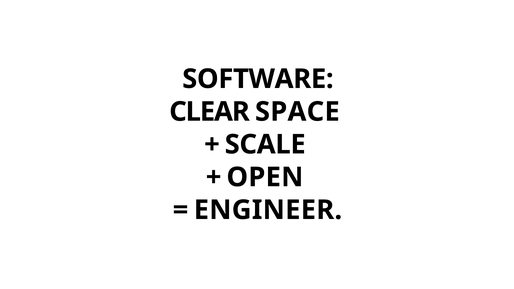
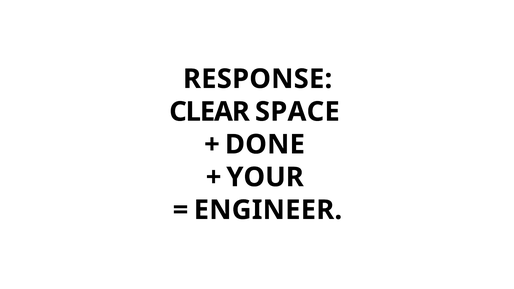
SOFTWARE: SOFTWARE -> RESPONSE
SCALE: SCALE -> DONE
OPEN: OPEN -> YOUR
